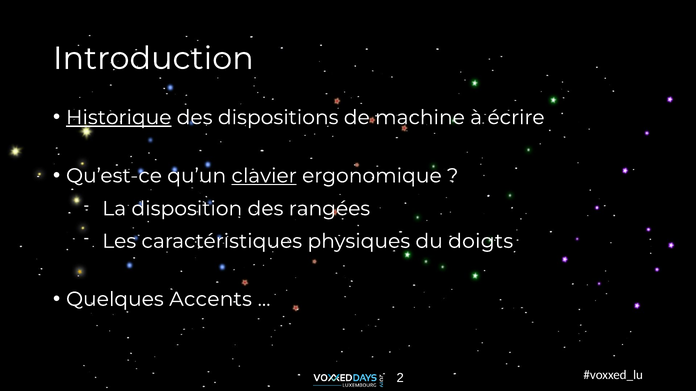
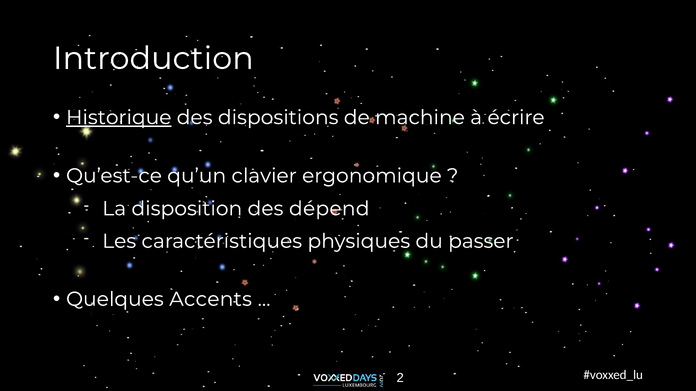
clavier underline: present -> none
rangées: rangées -> dépend
doigts: doigts -> passer
